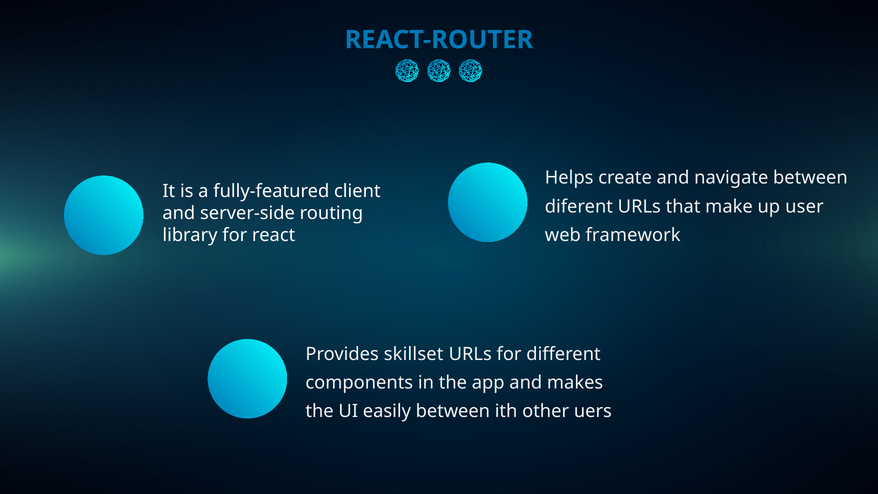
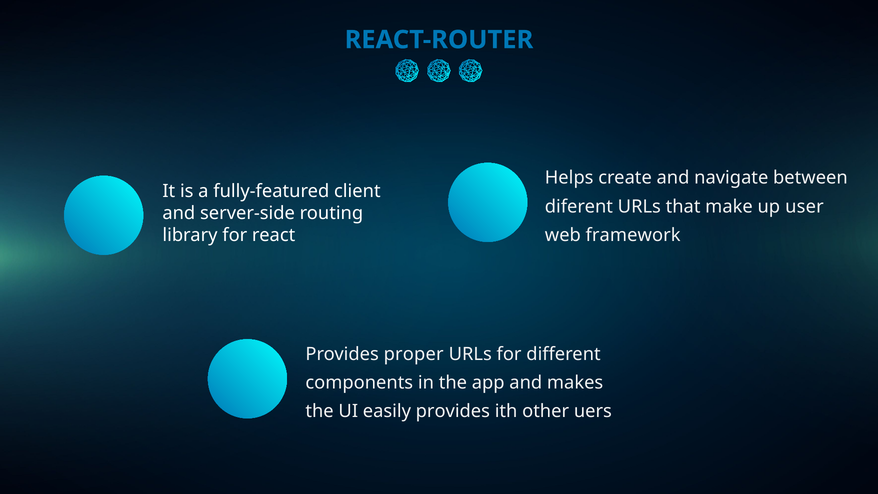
skillset: skillset -> proper
easily between: between -> provides
